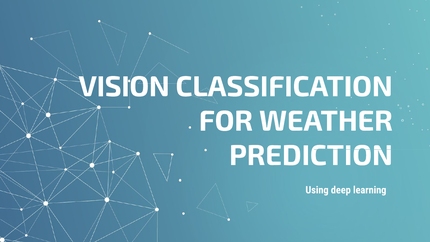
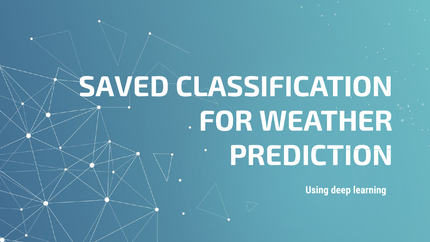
VISION: VISION -> SAVED
